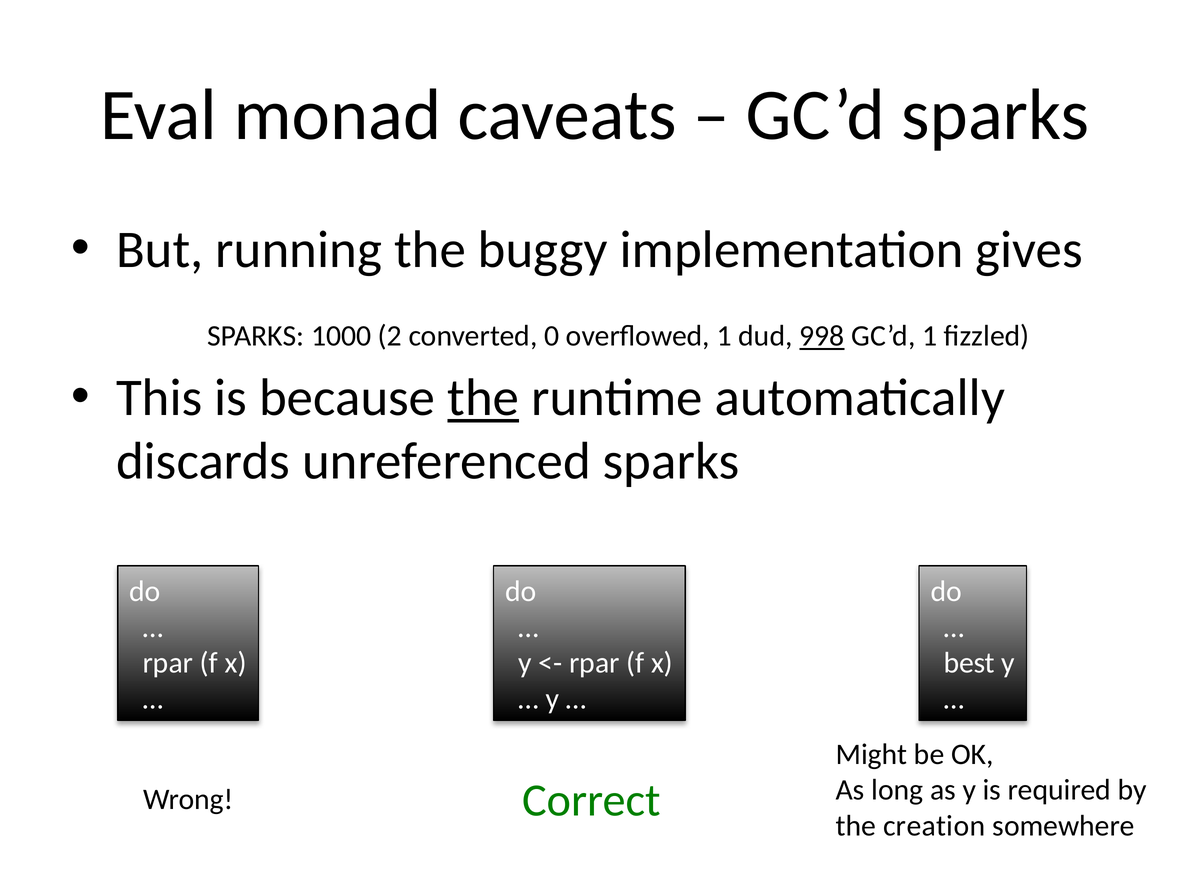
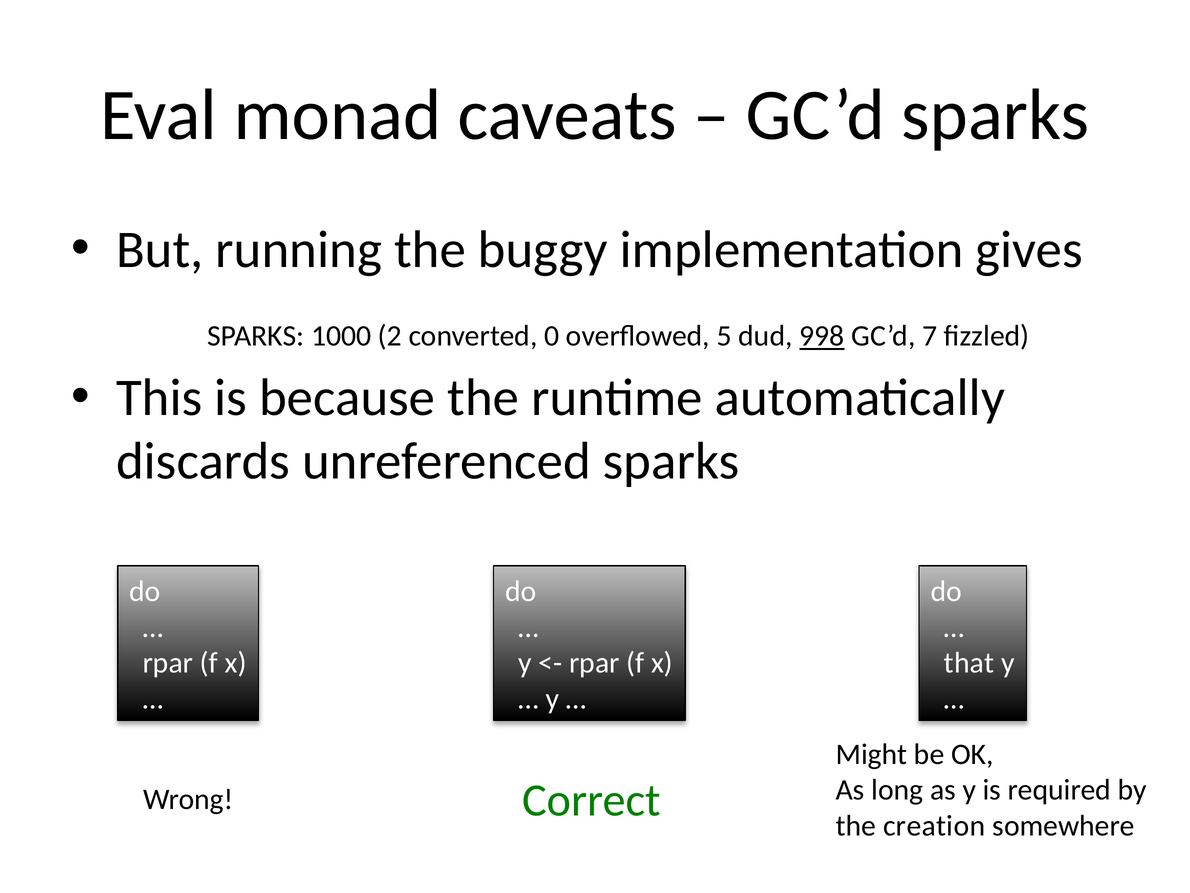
overflowed 1: 1 -> 5
GC’d 1: 1 -> 7
the at (483, 398) underline: present -> none
best: best -> that
